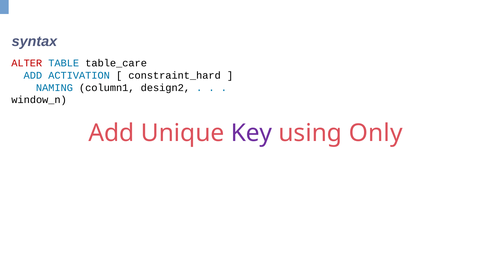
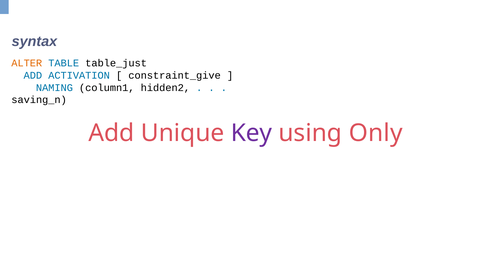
ALTER colour: red -> orange
table_care: table_care -> table_just
constraint_hard: constraint_hard -> constraint_give
design2: design2 -> hidden2
window_n: window_n -> saving_n
